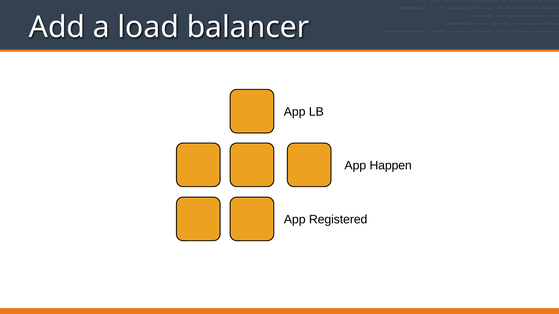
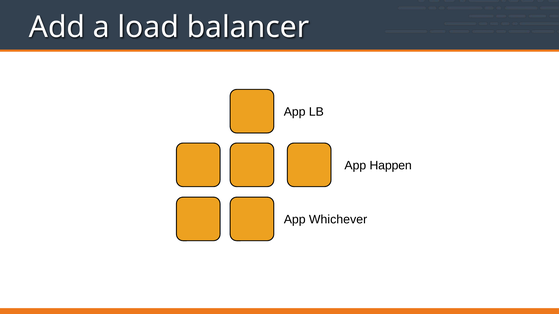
Registered: Registered -> Whichever
